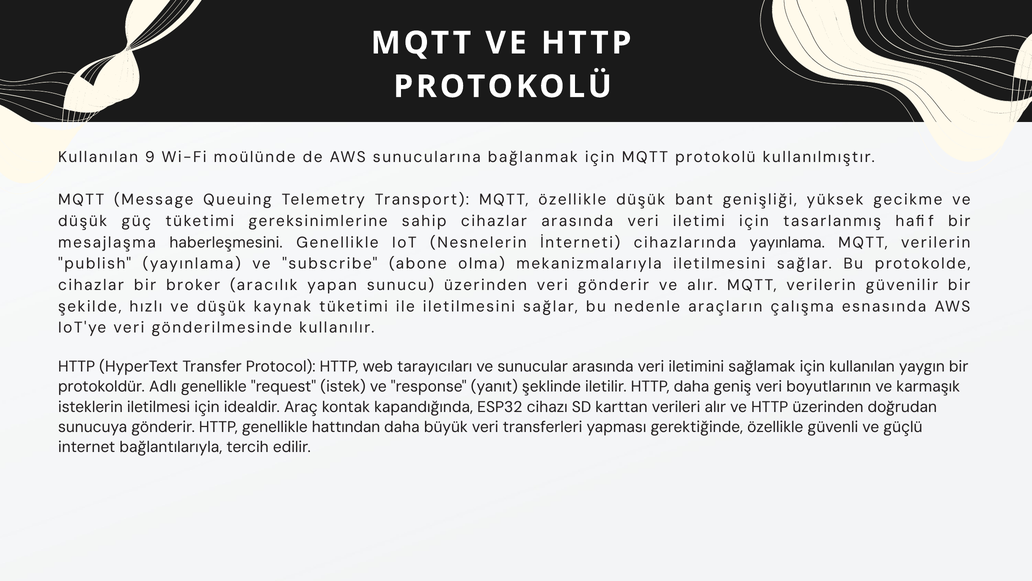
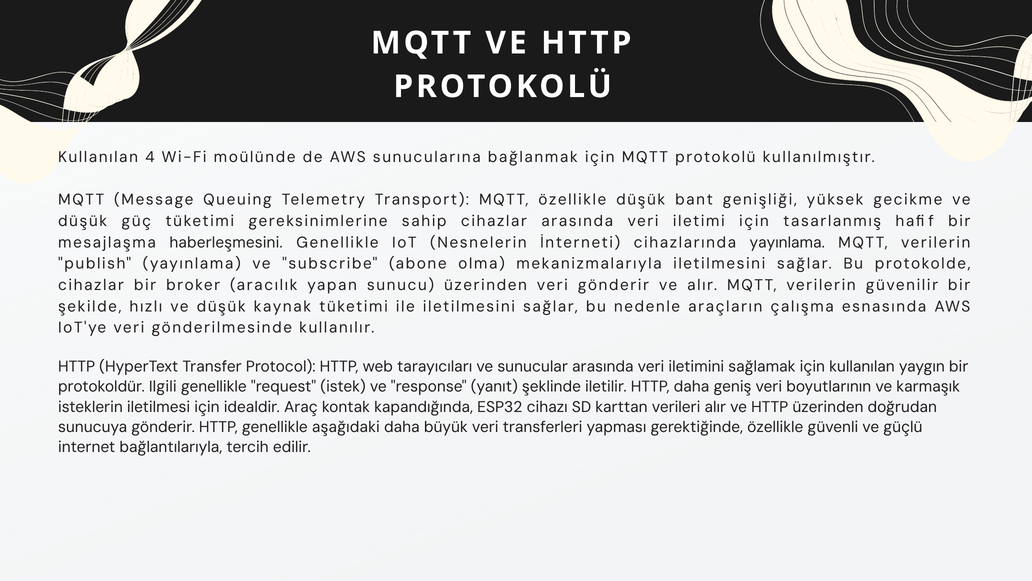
9: 9 -> 4
Adlı: Adlı -> Ilgili
hattından: hattından -> aşağıdaki
